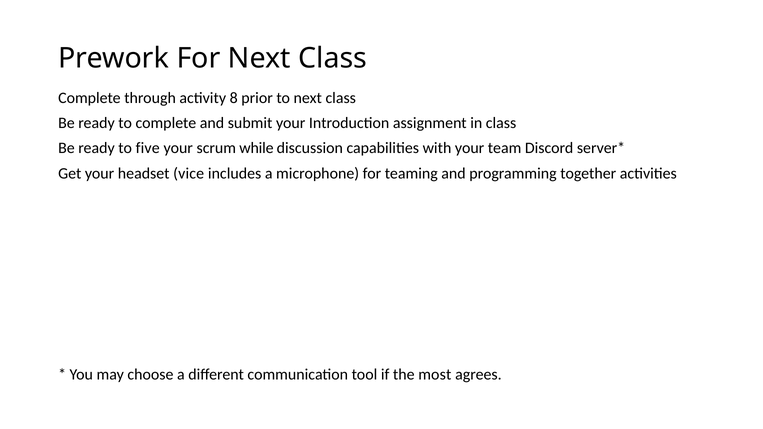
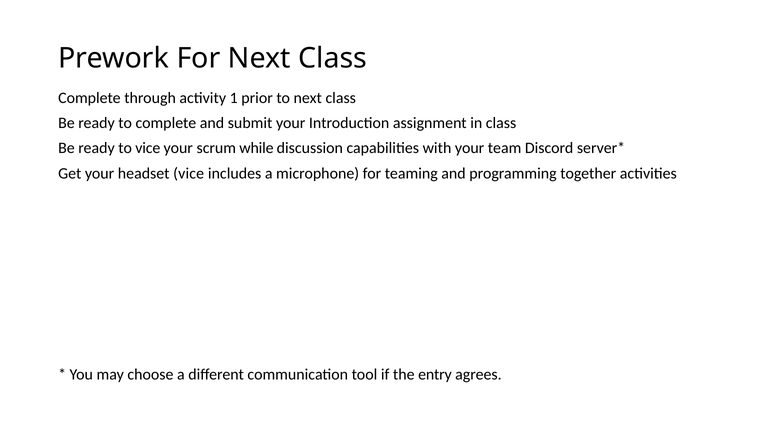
8: 8 -> 1
to five: five -> vice
most: most -> entry
